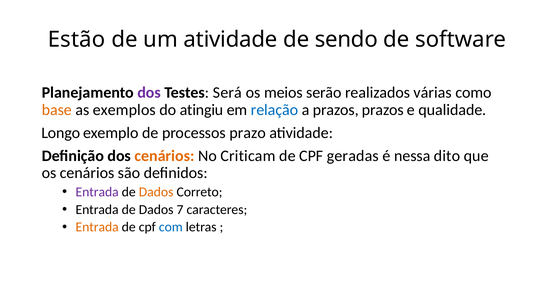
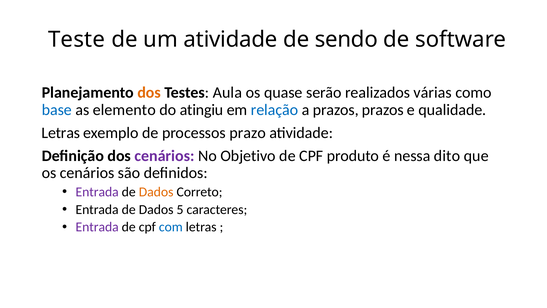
Estão: Estão -> Teste
dos at (149, 92) colour: purple -> orange
Será: Será -> Aula
meios: meios -> quase
base colour: orange -> blue
exemplos: exemplos -> elemento
Longo at (61, 133): Longo -> Letras
cenários at (165, 156) colour: orange -> purple
Criticam: Criticam -> Objetivo
geradas: geradas -> produto
7: 7 -> 5
Entrada at (97, 227) colour: orange -> purple
